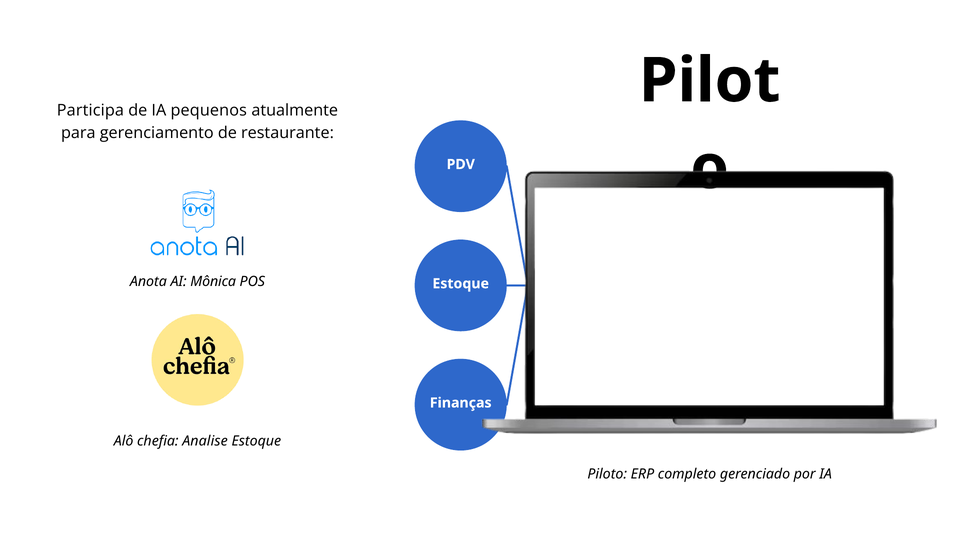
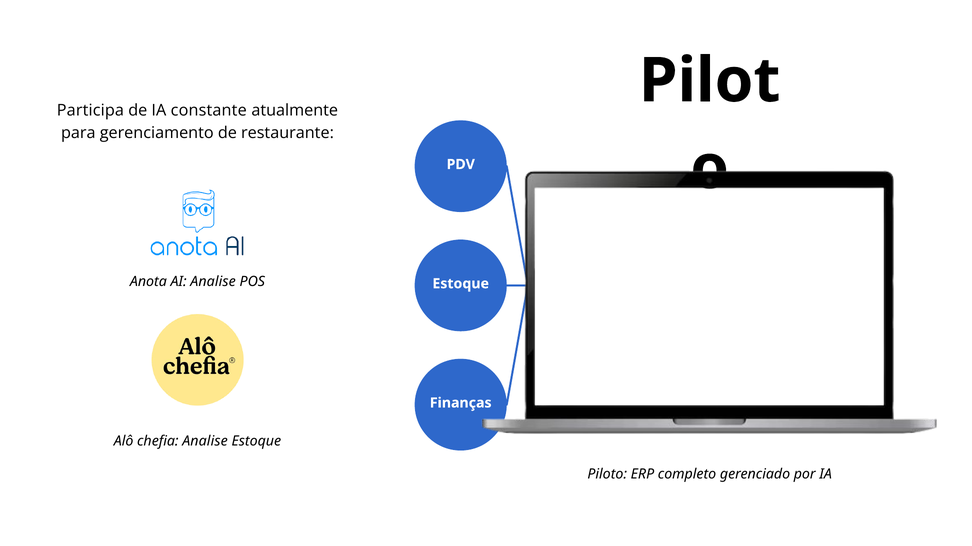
pequenos: pequenos -> constante
AI Mônica: Mônica -> Analise
